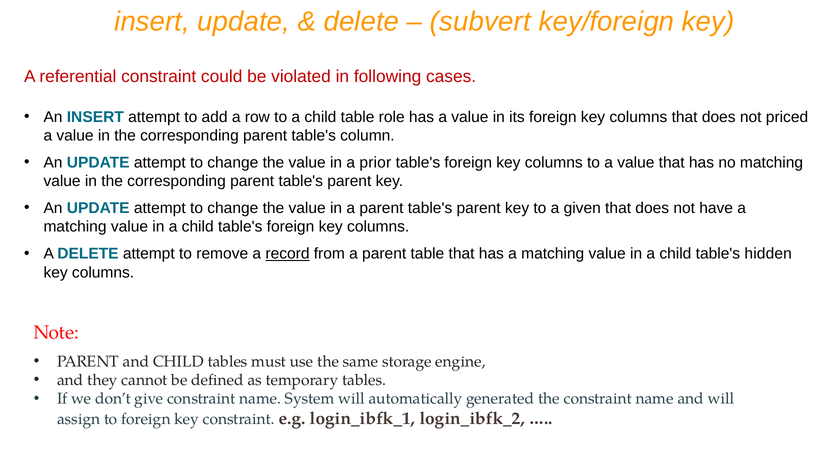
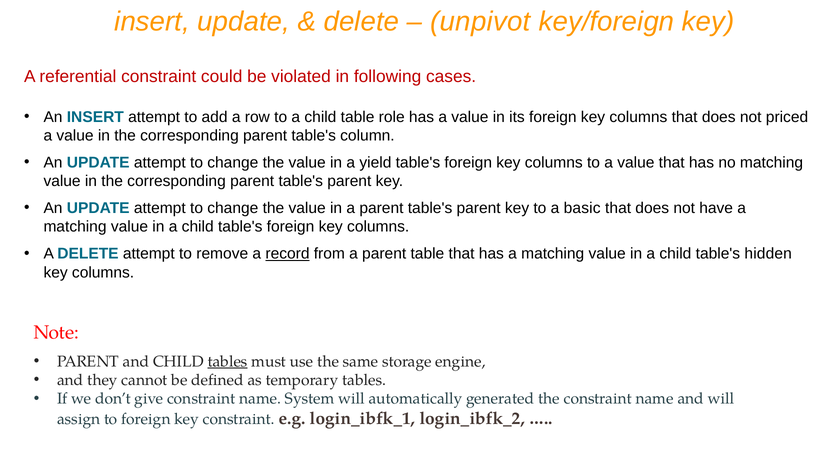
subvert: subvert -> unpivot
prior: prior -> yield
given: given -> basic
tables at (228, 361) underline: none -> present
